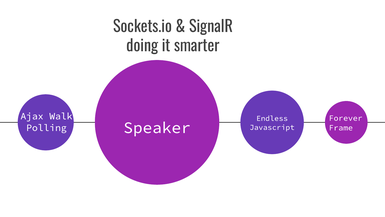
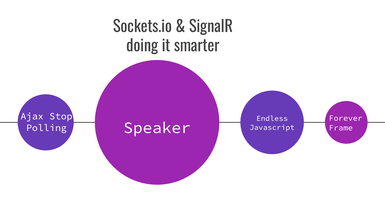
Walk: Walk -> Stop
